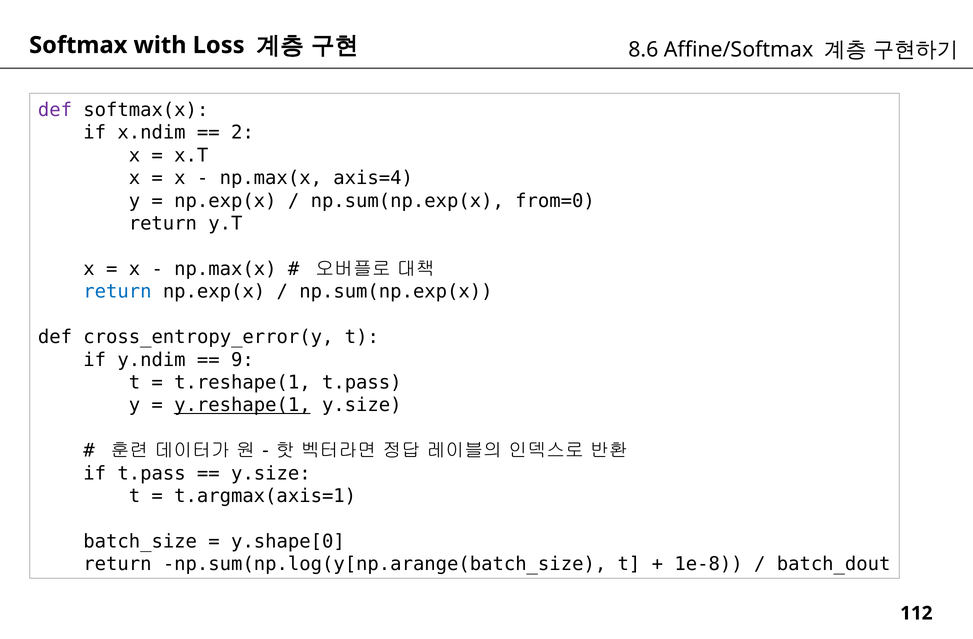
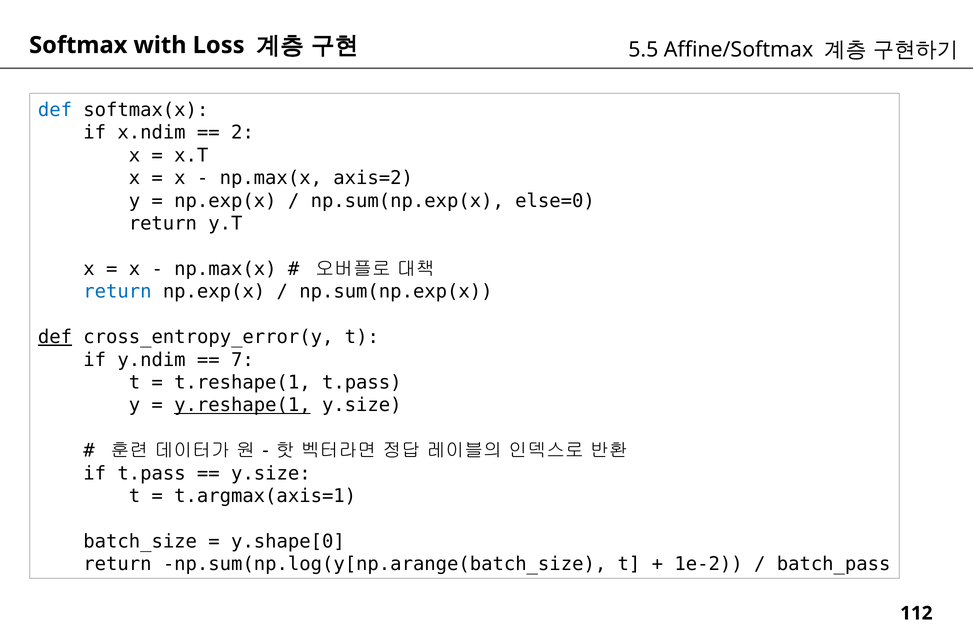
8.6: 8.6 -> 5.5
def at (55, 110) colour: purple -> blue
axis=4: axis=4 -> axis=2
from=0: from=0 -> else=0
def at (55, 337) underline: none -> present
9: 9 -> 7
1e-8: 1e-8 -> 1e-2
batch_dout: batch_dout -> batch_pass
